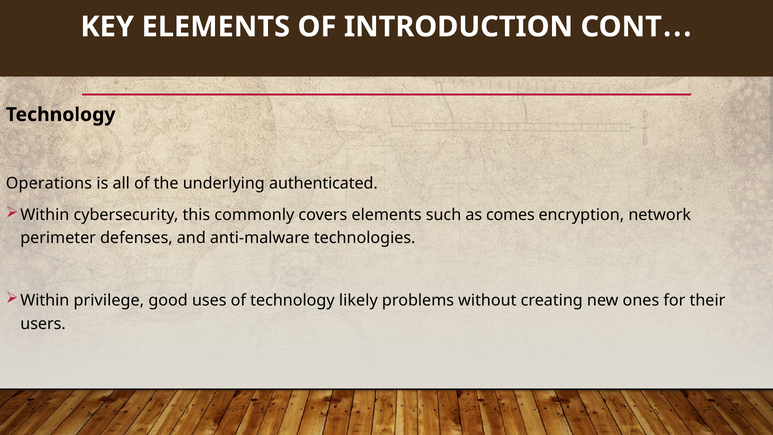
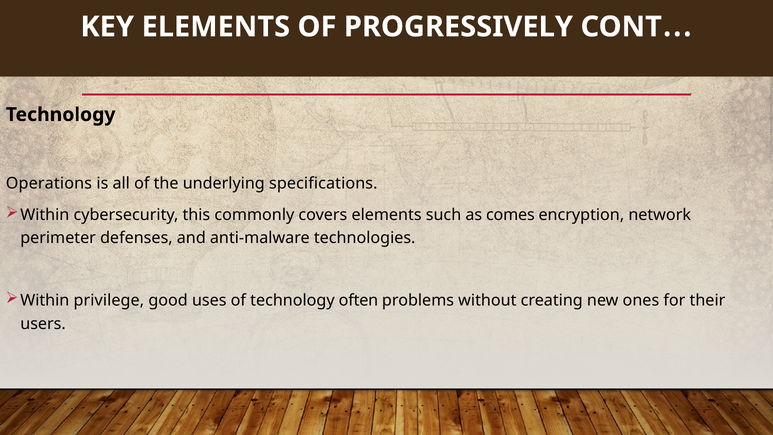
INTRODUCTION: INTRODUCTION -> PROGRESSIVELY
authenticated: authenticated -> specifications
likely: likely -> often
